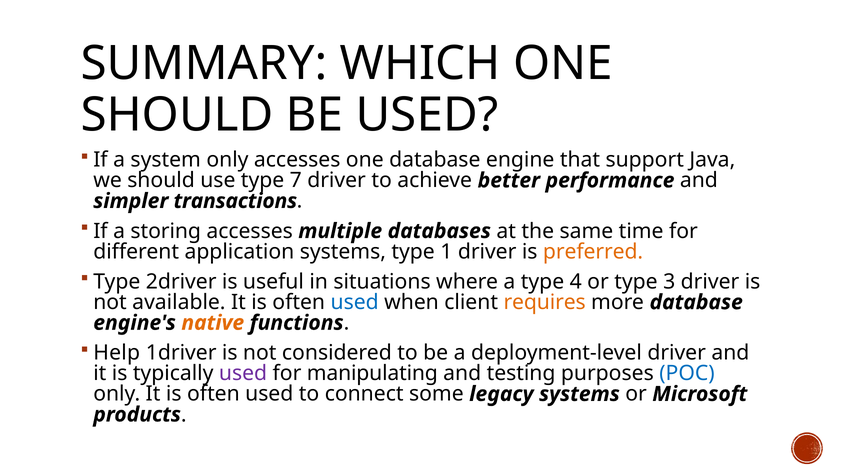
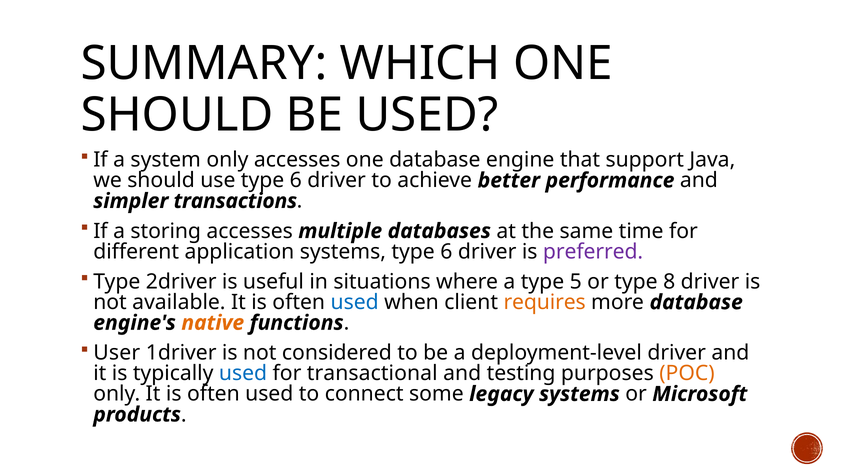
use type 7: 7 -> 6
systems type 1: 1 -> 6
preferred colour: orange -> purple
4: 4 -> 5
3: 3 -> 8
Help: Help -> User
used at (243, 373) colour: purple -> blue
manipulating: manipulating -> transactional
POC colour: blue -> orange
